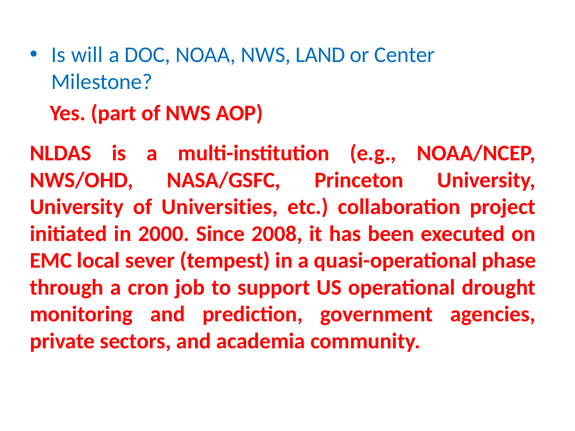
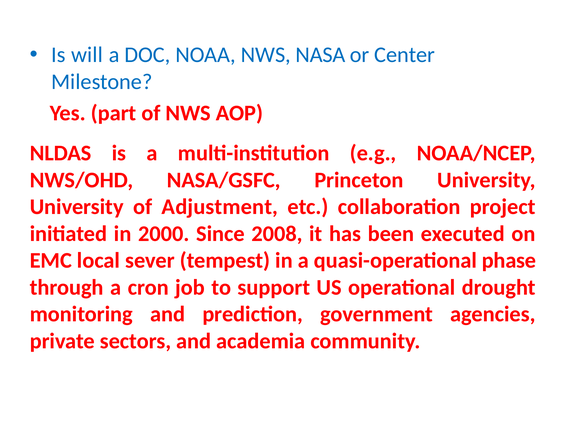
LAND: LAND -> NASA
Universities: Universities -> Adjustment
